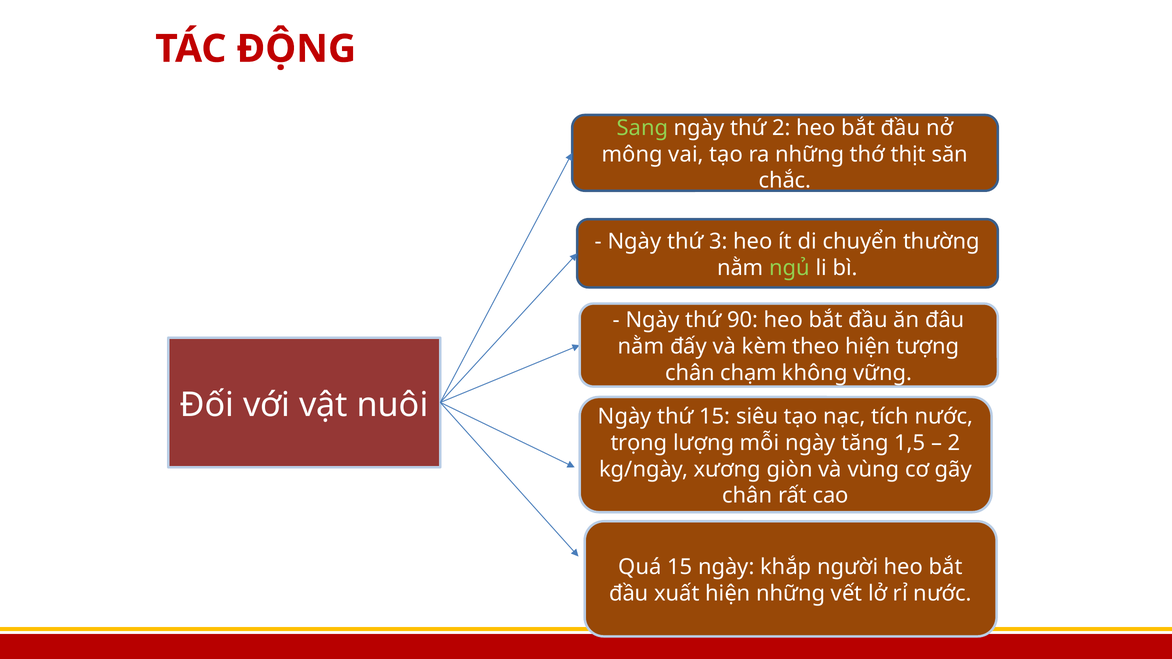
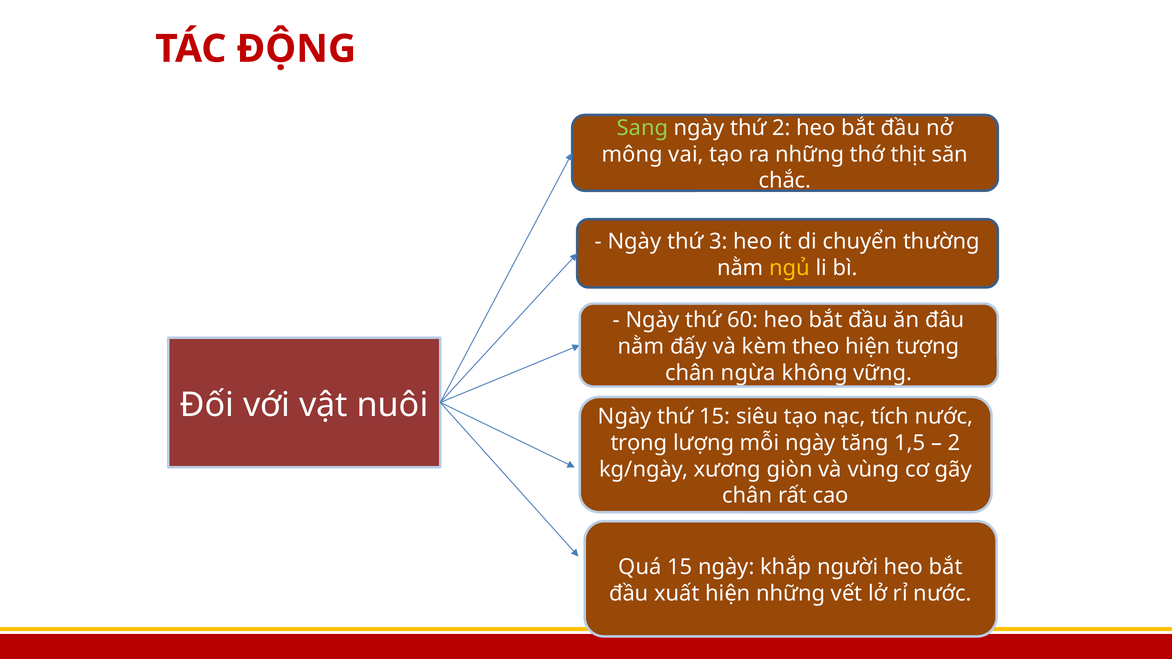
ngủ colour: light green -> yellow
90: 90 -> 60
chạm: chạm -> ngừa
